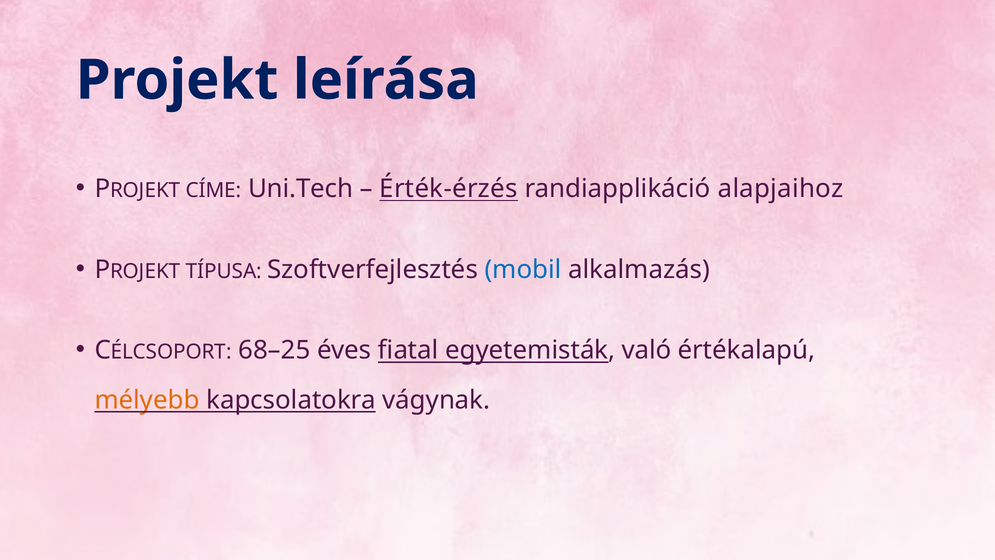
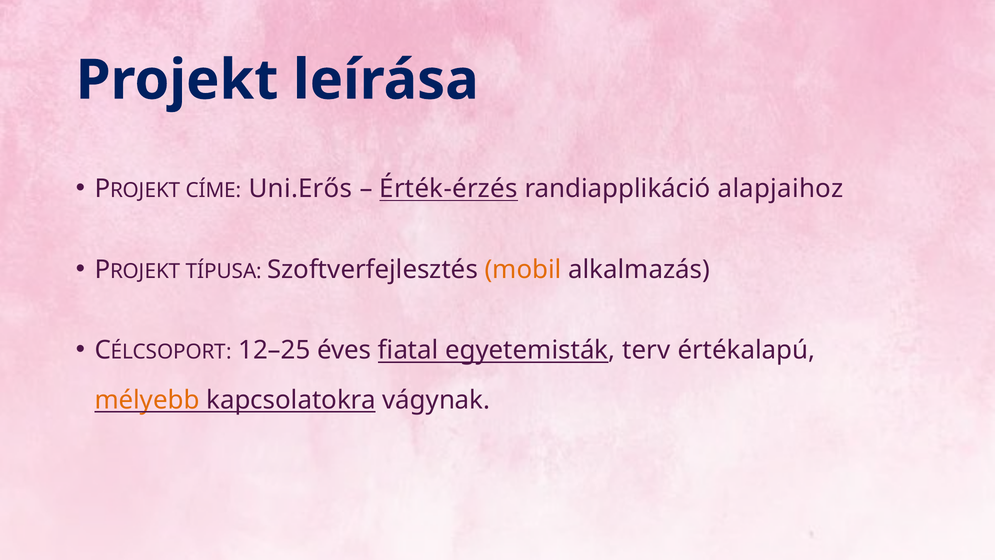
Uni.Tech: Uni.Tech -> Uni.Erős
mobil colour: blue -> orange
68–25: 68–25 -> 12–25
való: való -> terv
